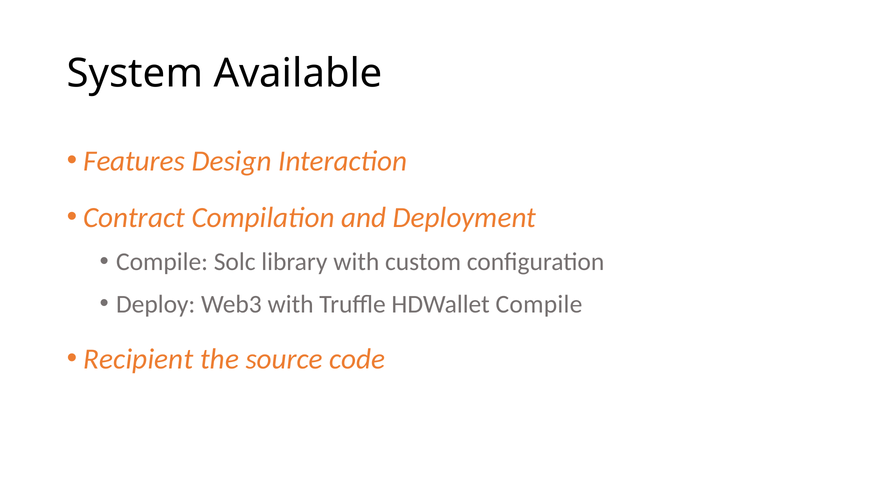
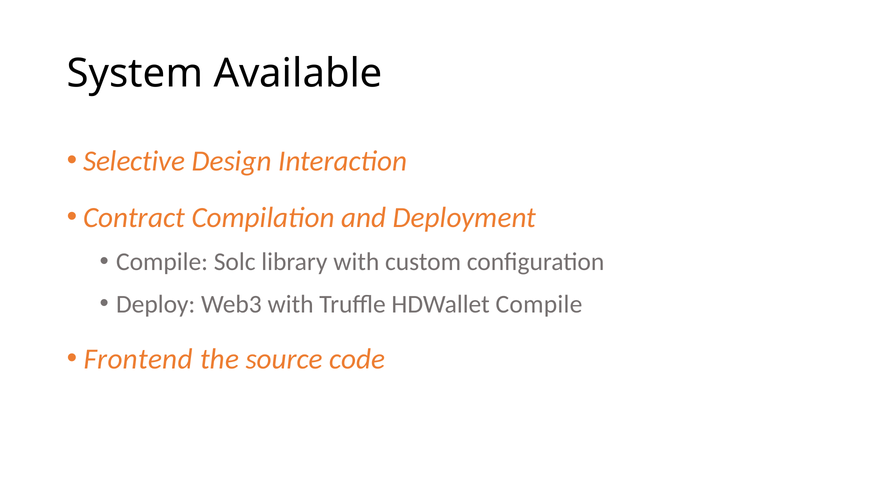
Features: Features -> Selective
Recipient: Recipient -> Frontend
